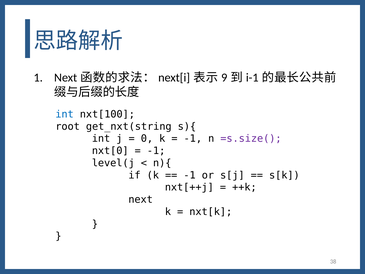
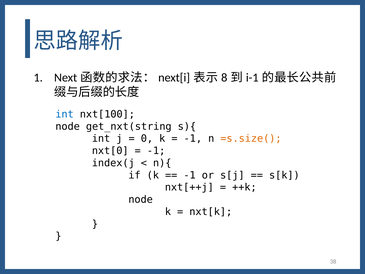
9: 9 -> 8
root at (68, 126): root -> node
=s.size( colour: purple -> orange
level(j: level(j -> index(j
next at (141, 199): next -> node
